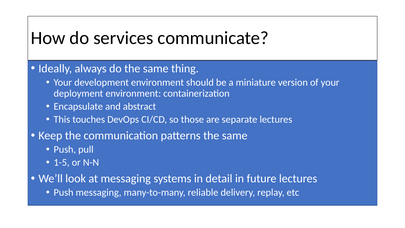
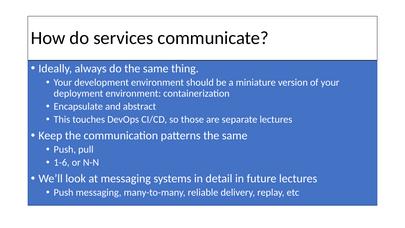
1-5: 1-5 -> 1-6
